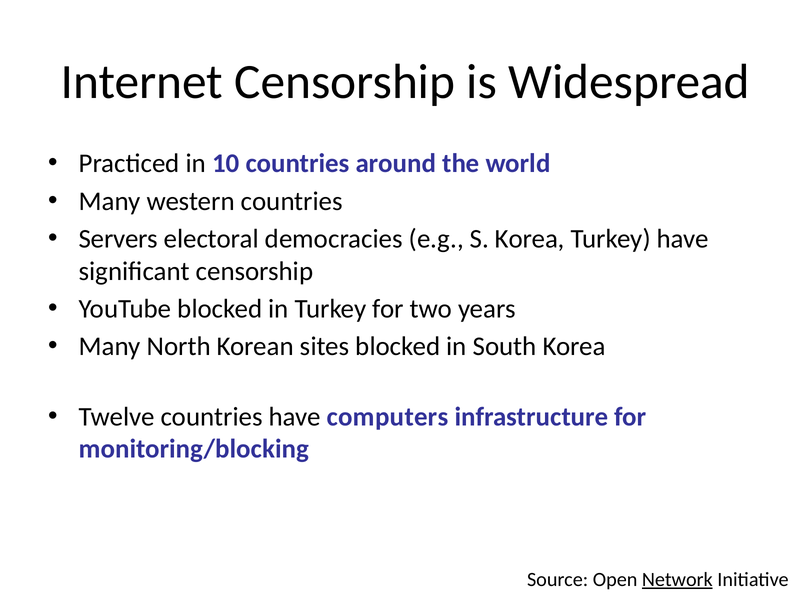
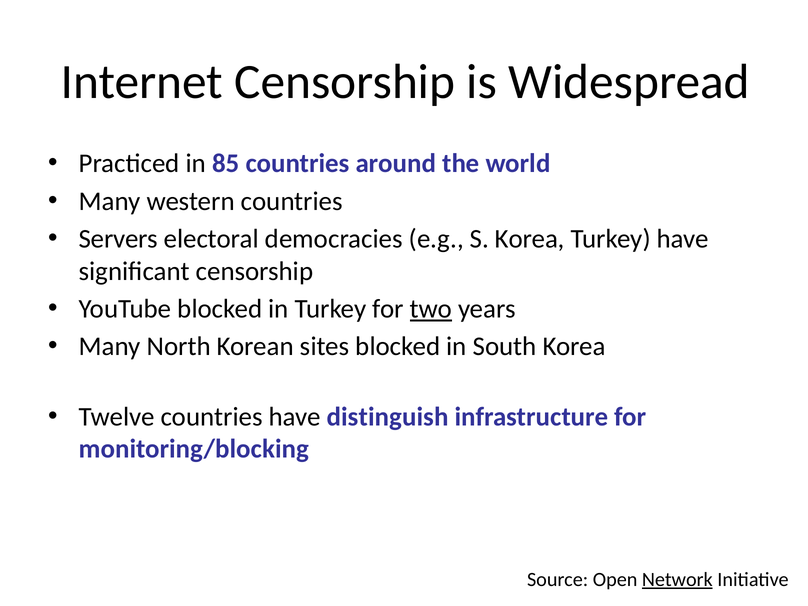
10: 10 -> 85
two underline: none -> present
computers: computers -> distinguish
